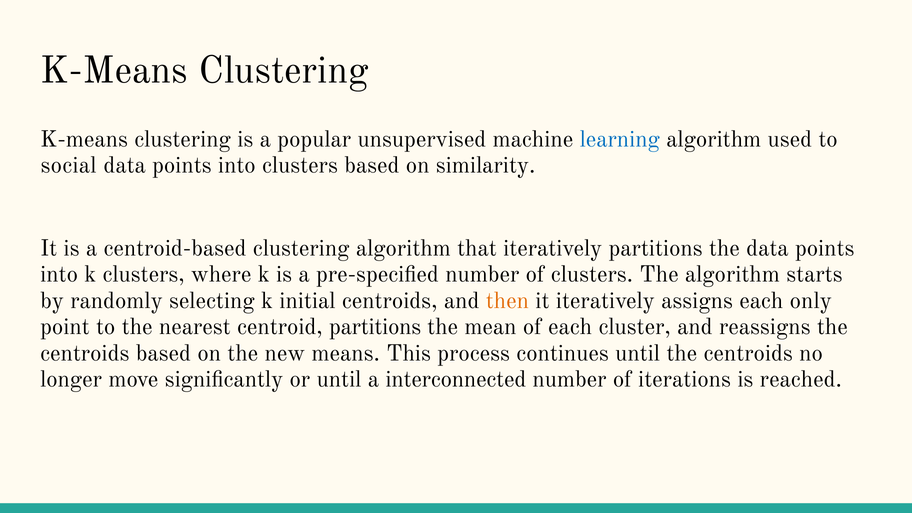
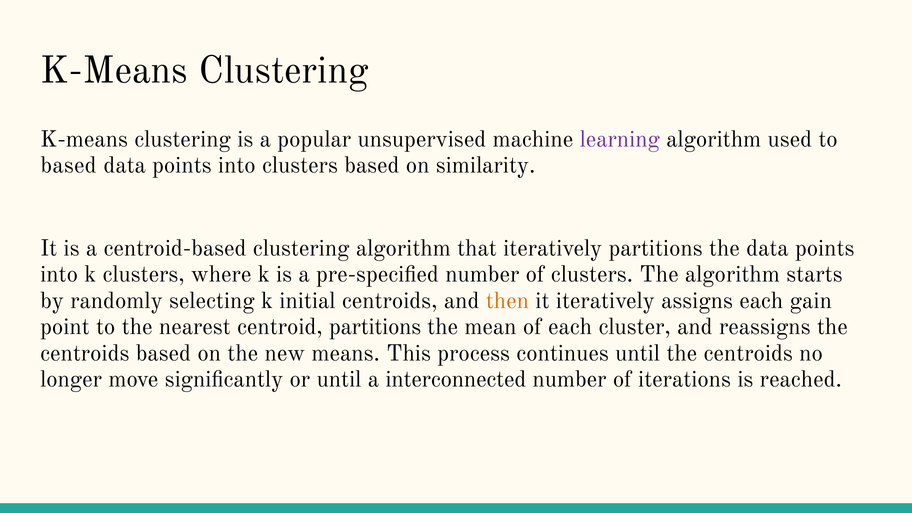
learning colour: blue -> purple
social at (69, 165): social -> based
only: only -> gain
